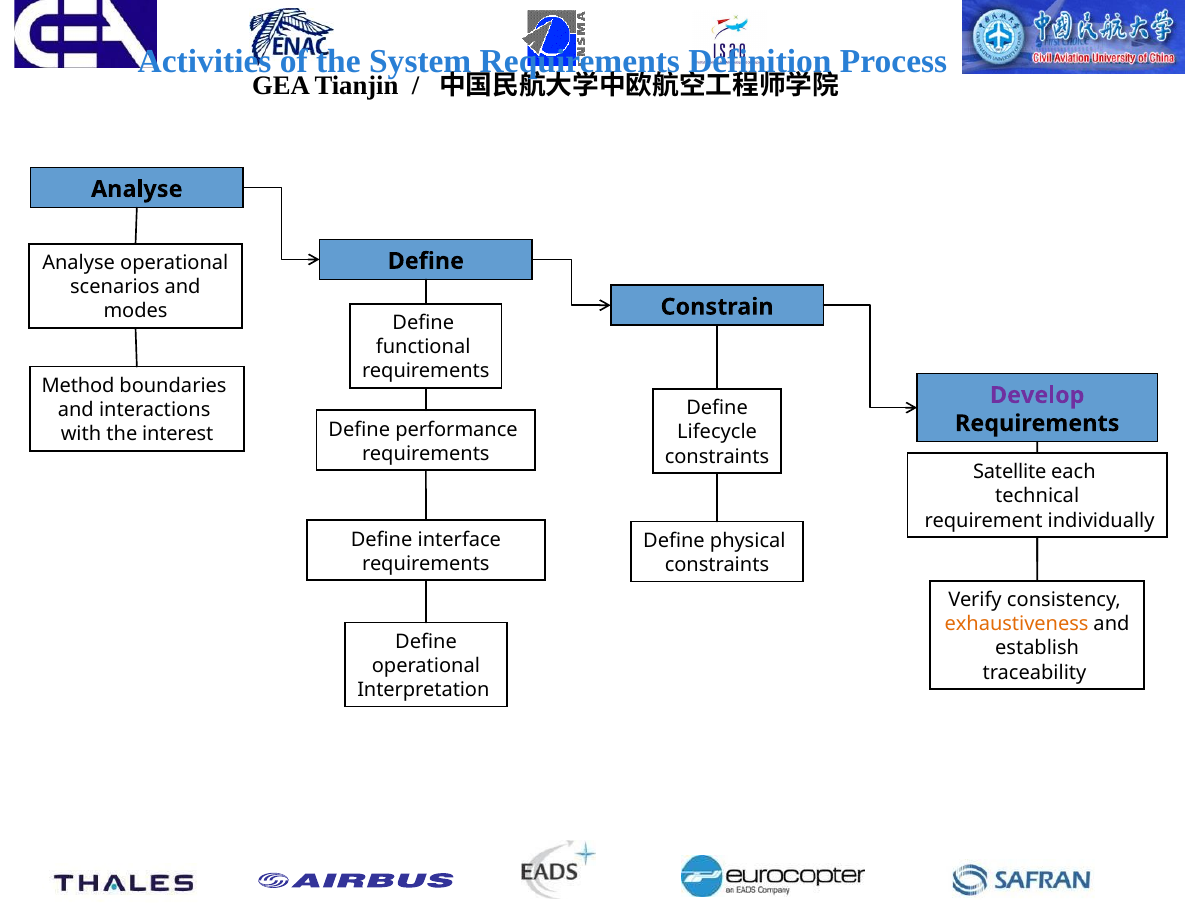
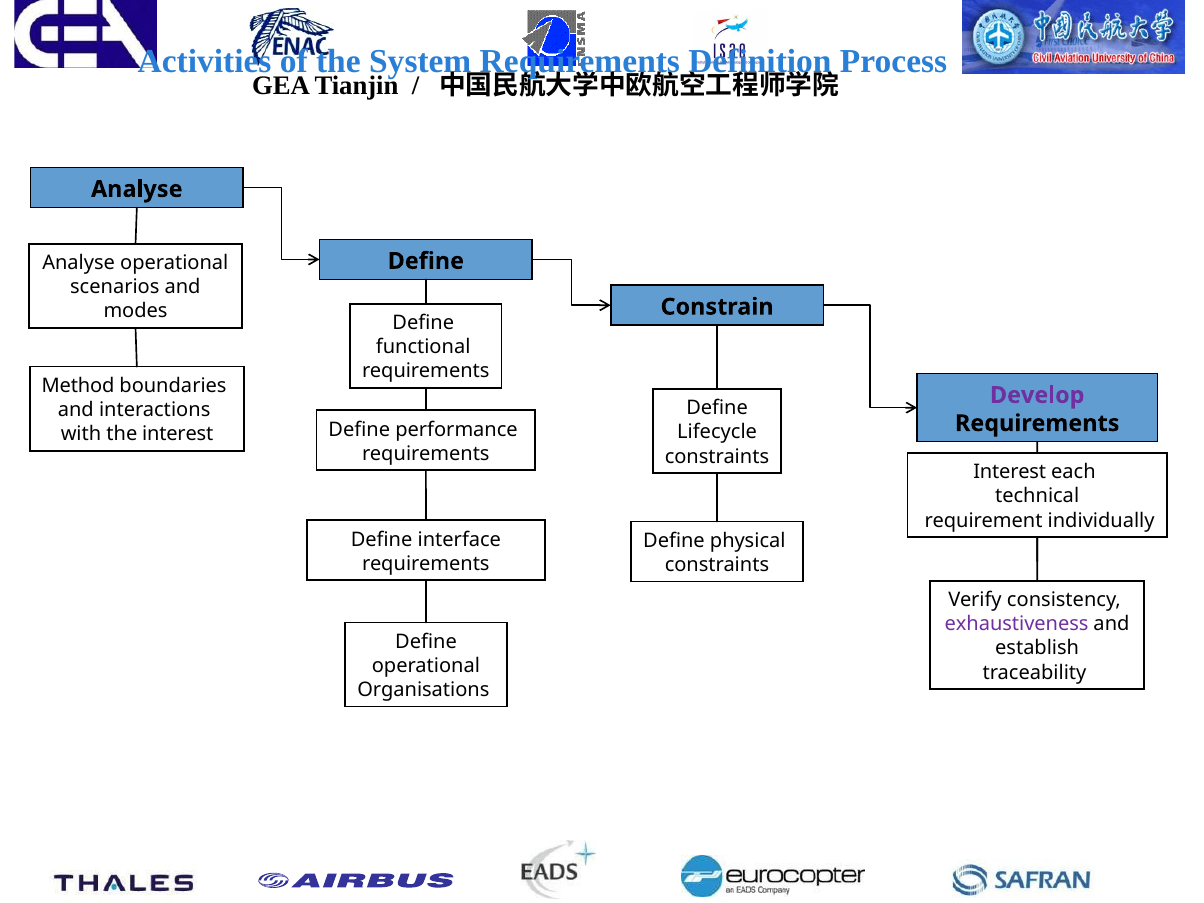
Satellite at (1010, 472): Satellite -> Interest
exhaustiveness colour: orange -> purple
Interpretation: Interpretation -> Organisations
